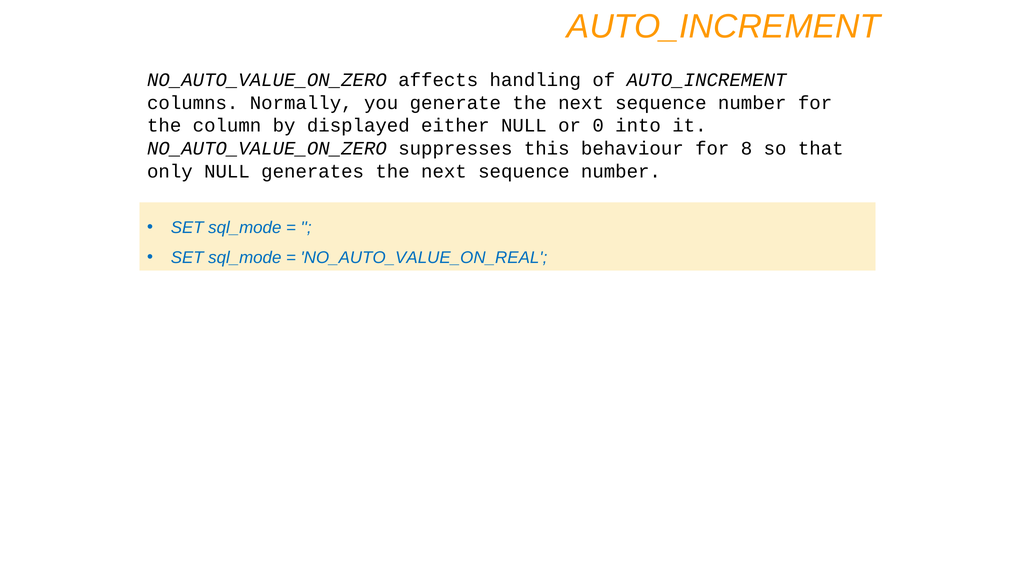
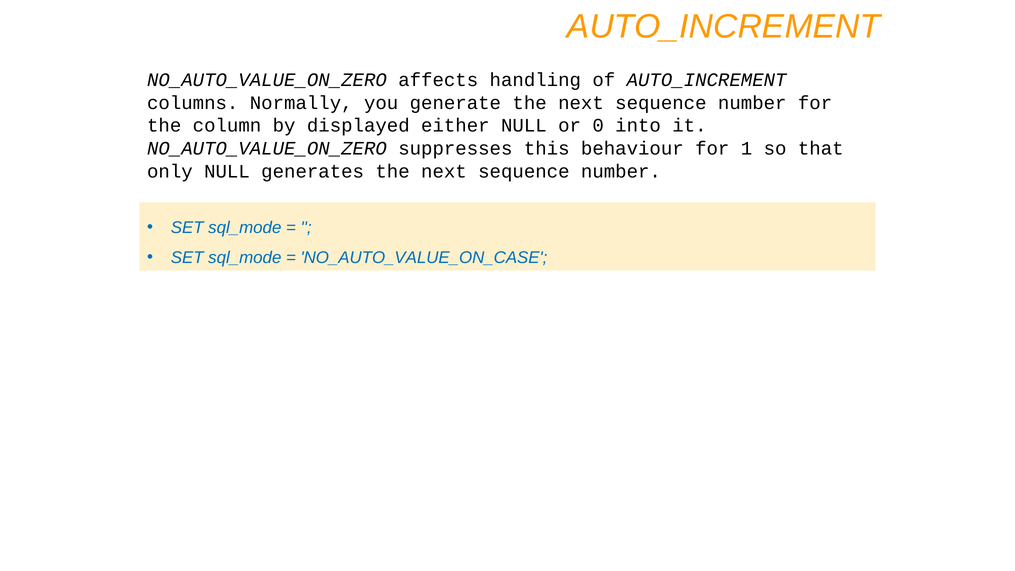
8: 8 -> 1
NO_AUTO_VALUE_ON_REAL: NO_AUTO_VALUE_ON_REAL -> NO_AUTO_VALUE_ON_CASE
